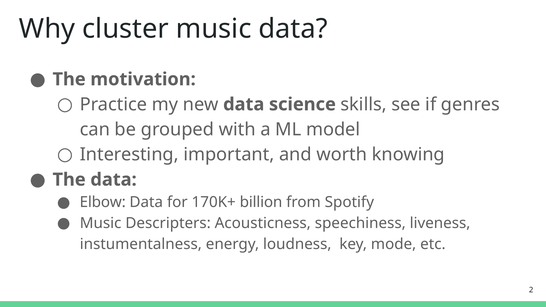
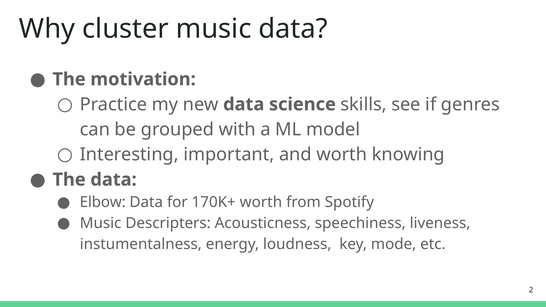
170K+ billion: billion -> worth
